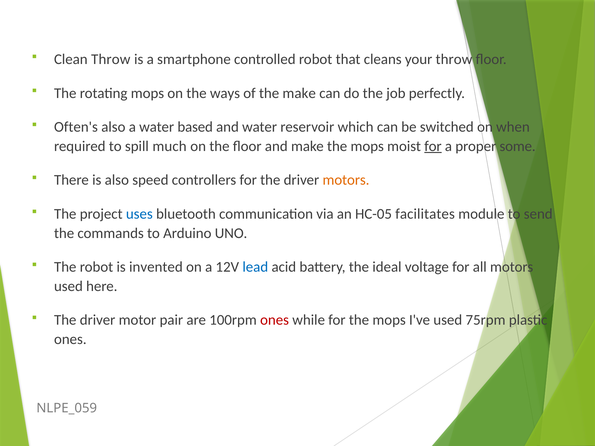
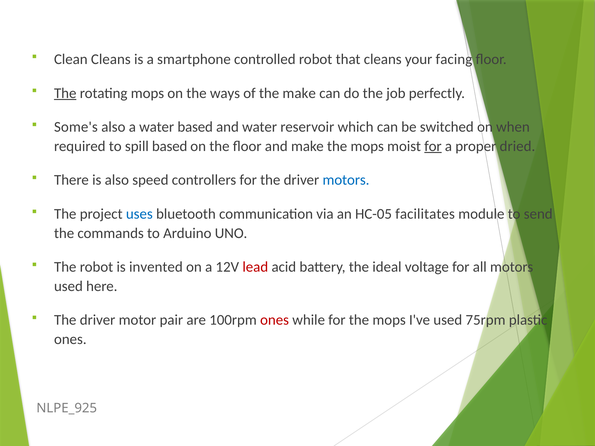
Clean Throw: Throw -> Cleans
your throw: throw -> facing
The at (65, 93) underline: none -> present
Often's: Often's -> Some's
spill much: much -> based
some: some -> dried
motors at (346, 180) colour: orange -> blue
lead colour: blue -> red
NLPE_059: NLPE_059 -> NLPE_925
